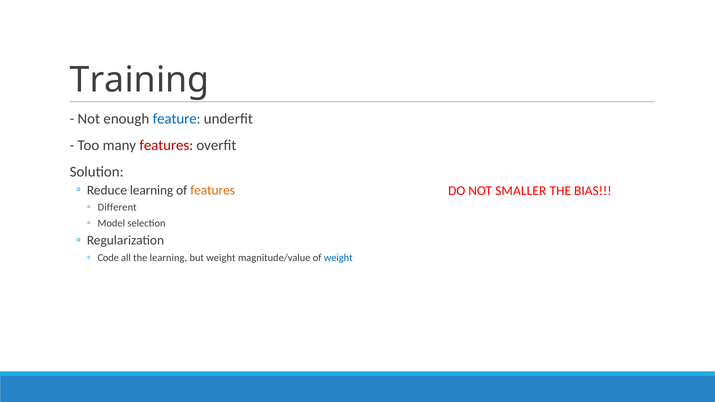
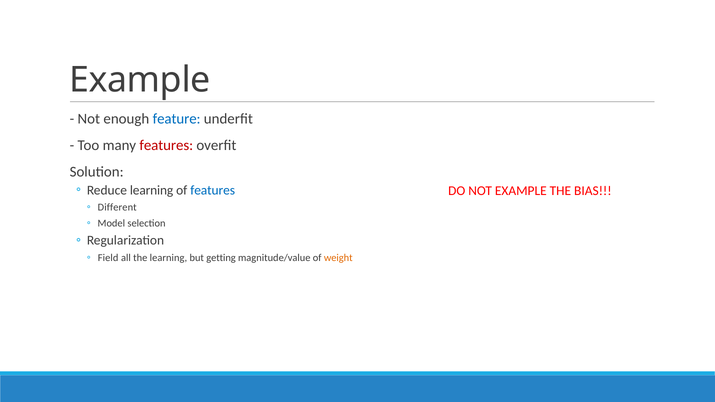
Training at (140, 80): Training -> Example
features at (213, 190) colour: orange -> blue
NOT SMALLER: SMALLER -> EXAMPLE
Code: Code -> Field
but weight: weight -> getting
weight at (338, 258) colour: blue -> orange
